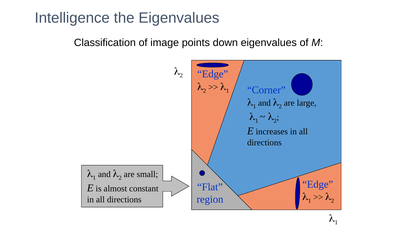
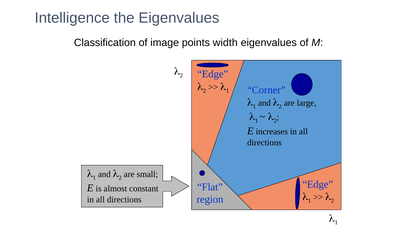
down: down -> width
